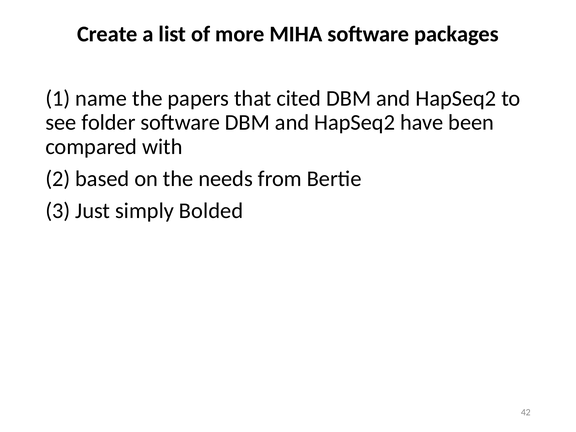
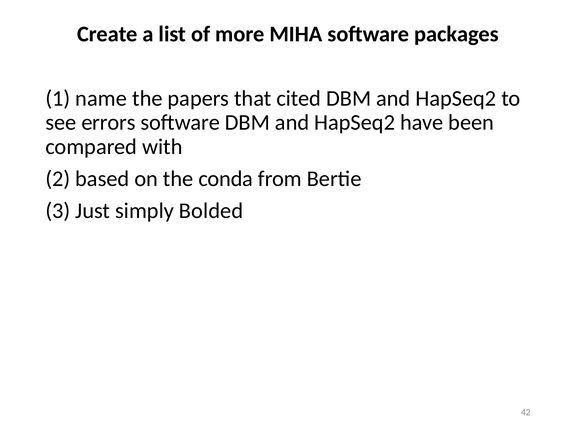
folder: folder -> errors
needs: needs -> conda
